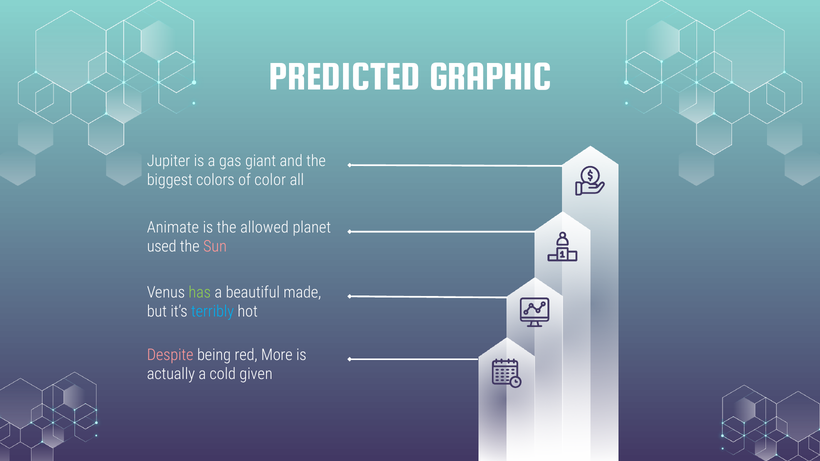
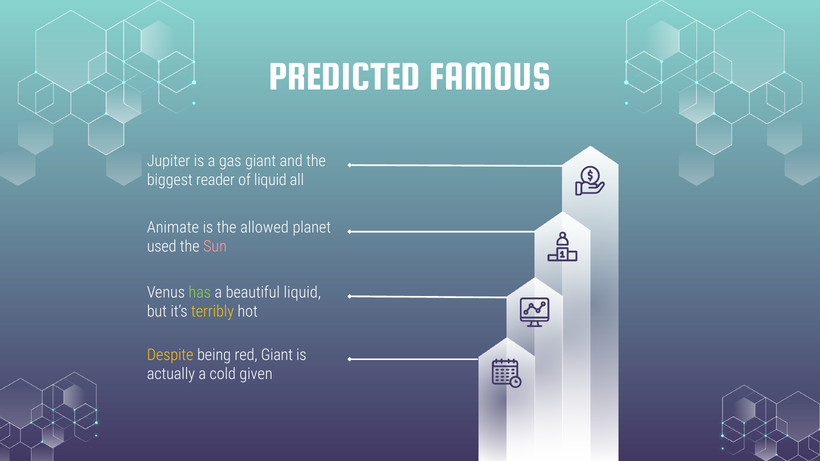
GRAPHIC: GRAPHIC -> FAMOUS
colors: colors -> reader
of color: color -> liquid
beautiful made: made -> liquid
terribly colour: light blue -> yellow
Despite colour: pink -> yellow
red More: More -> Giant
